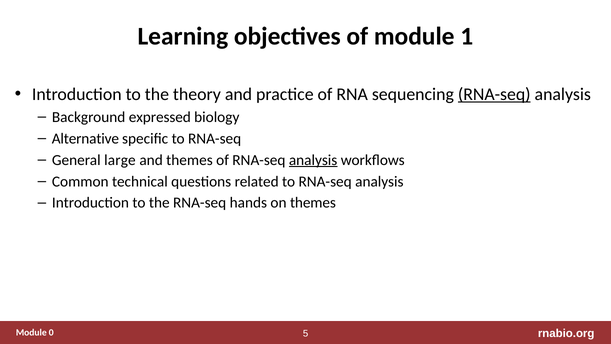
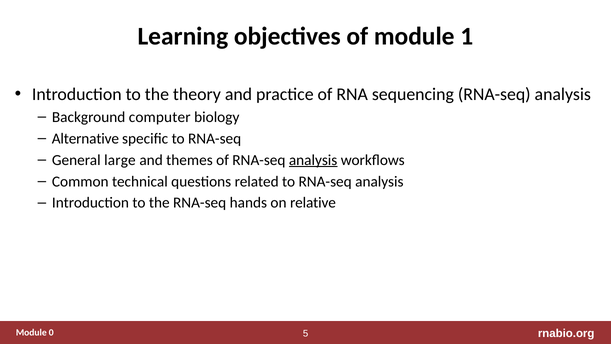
RNA-seq at (494, 94) underline: present -> none
expressed: expressed -> computer
on themes: themes -> relative
